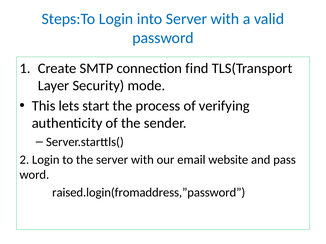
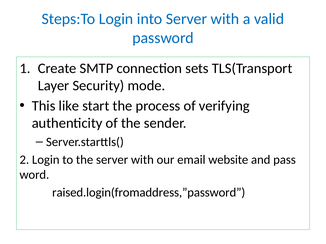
find: find -> sets
lets: lets -> like
